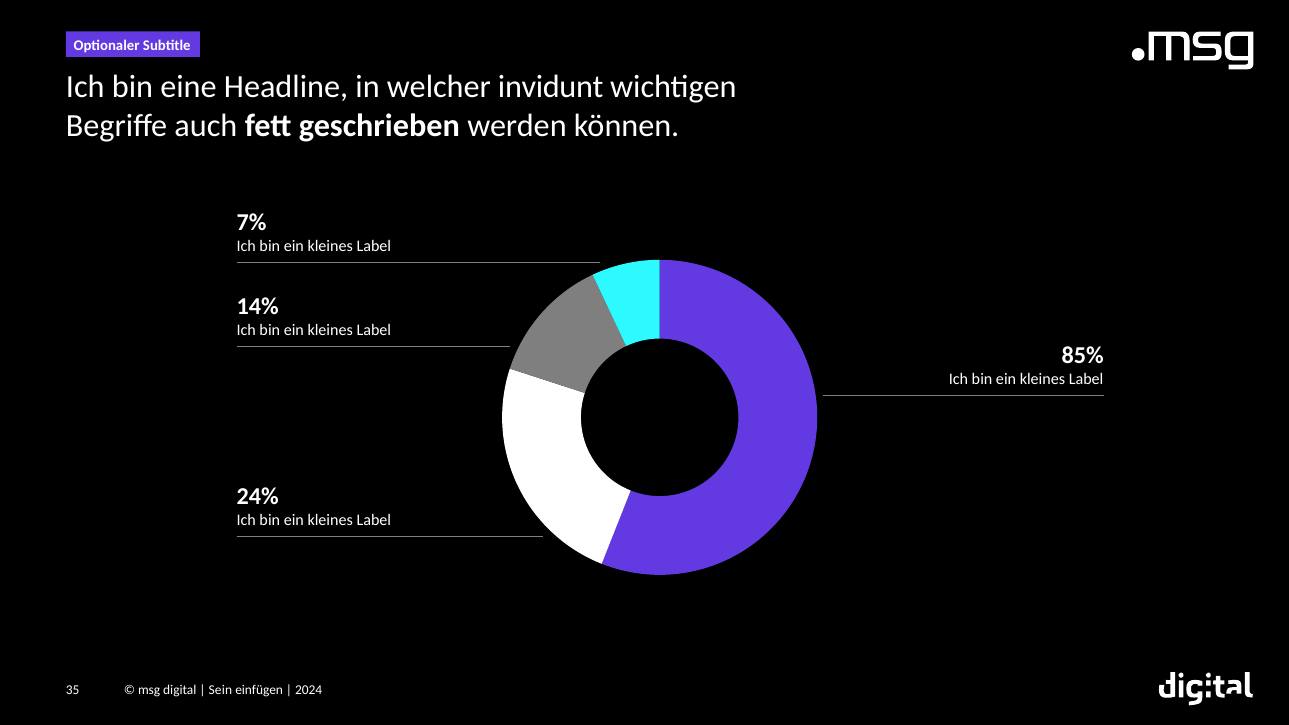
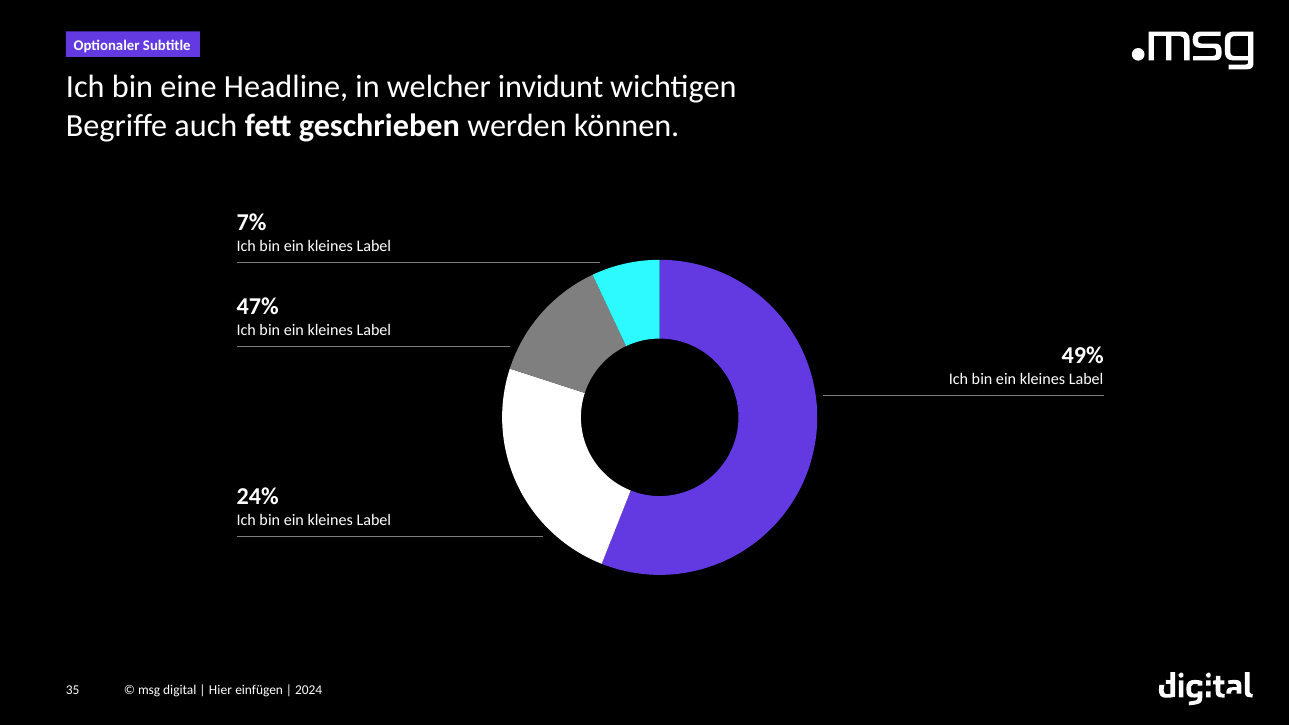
14%: 14% -> 47%
85%: 85% -> 49%
Sein: Sein -> Hier
